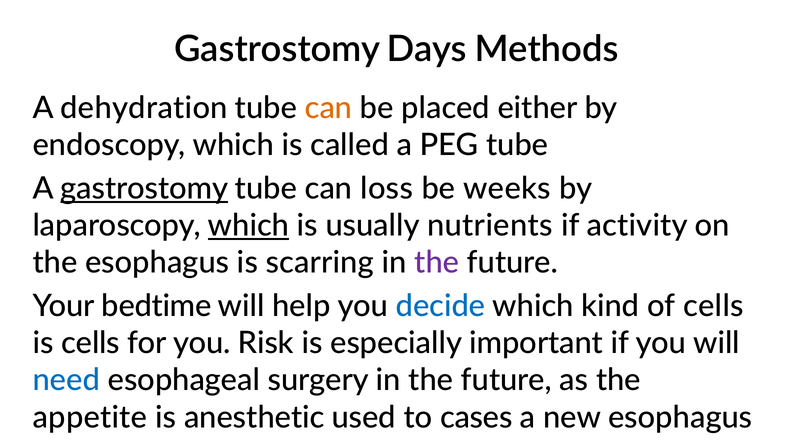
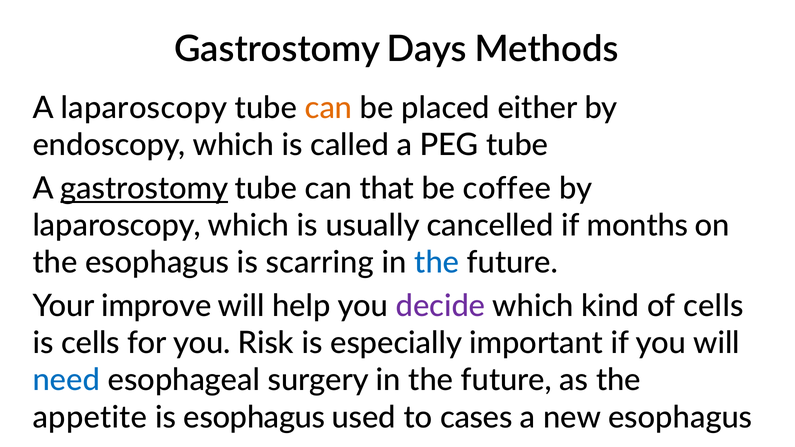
A dehydration: dehydration -> laparoscopy
loss: loss -> that
weeks: weeks -> coffee
which at (249, 226) underline: present -> none
nutrients: nutrients -> cancelled
activity: activity -> months
the at (437, 263) colour: purple -> blue
bedtime: bedtime -> improve
decide colour: blue -> purple
is anesthetic: anesthetic -> esophagus
